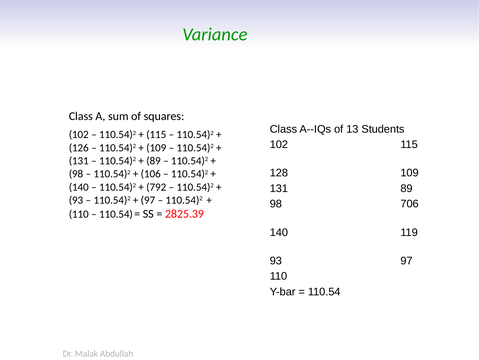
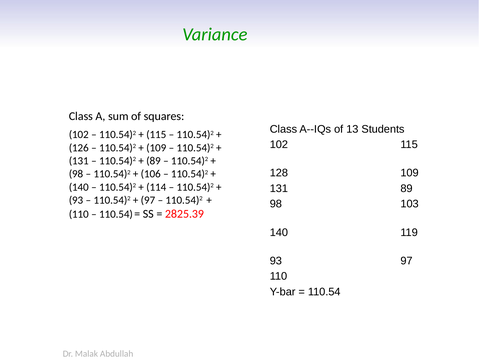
792: 792 -> 114
706: 706 -> 103
